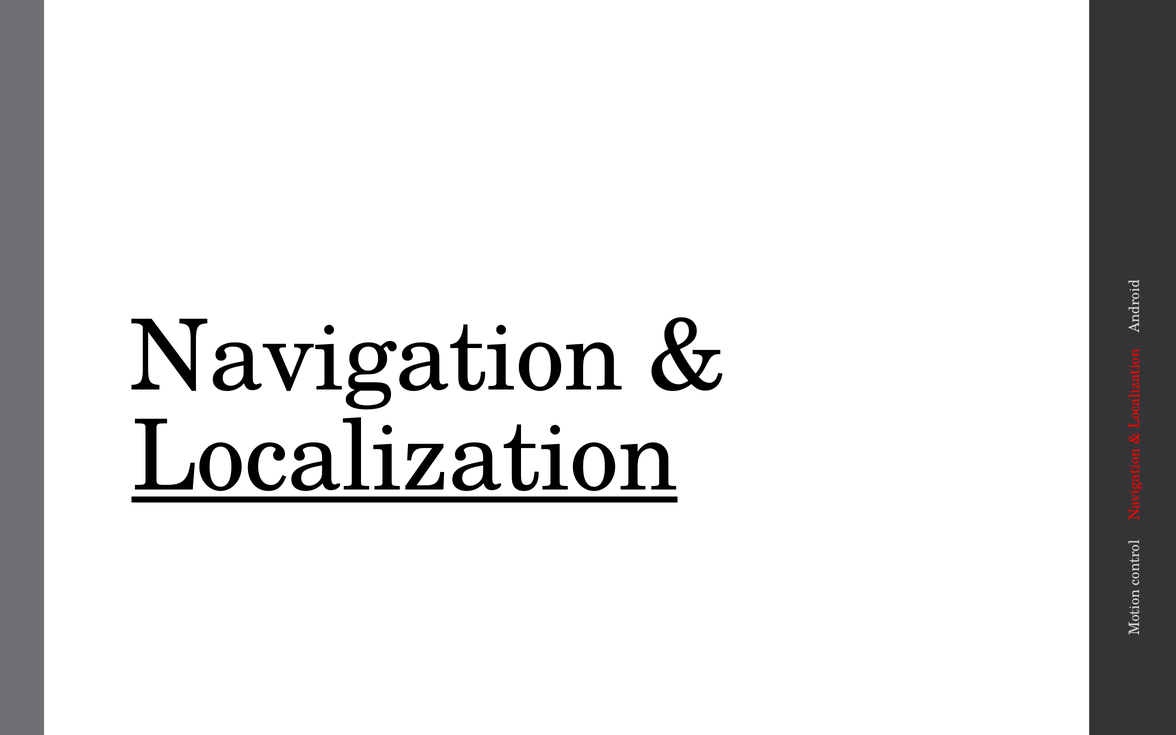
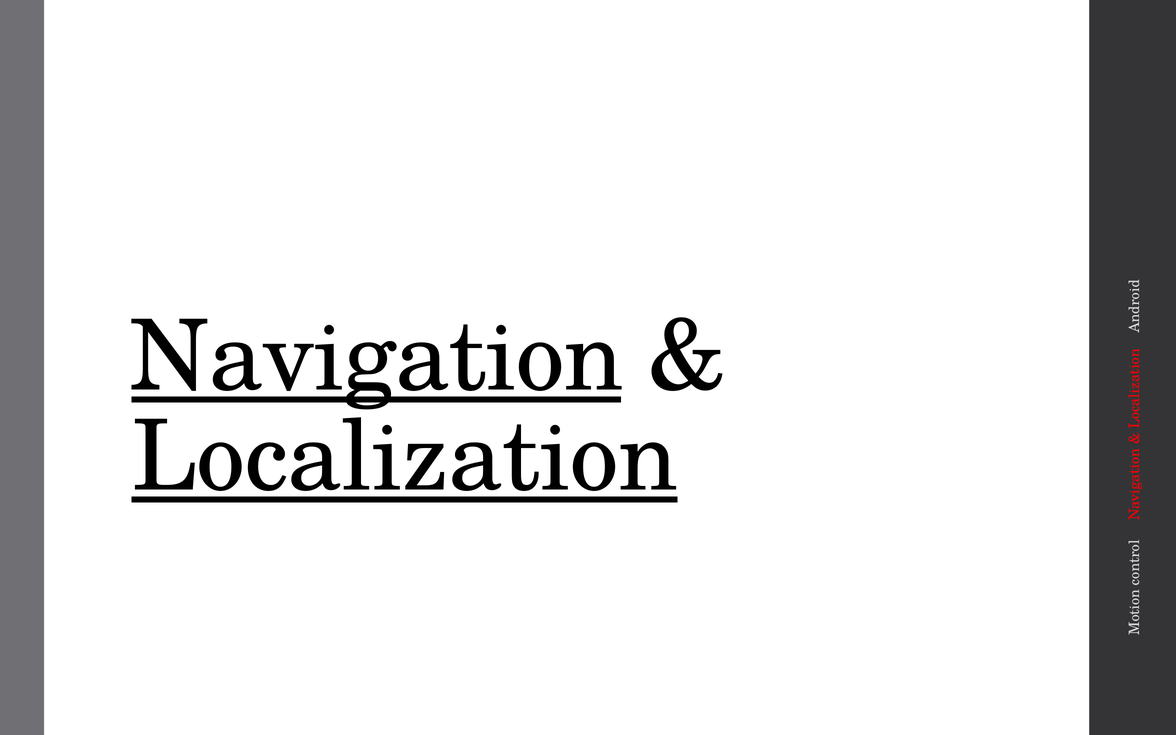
Navigation underline: none -> present
